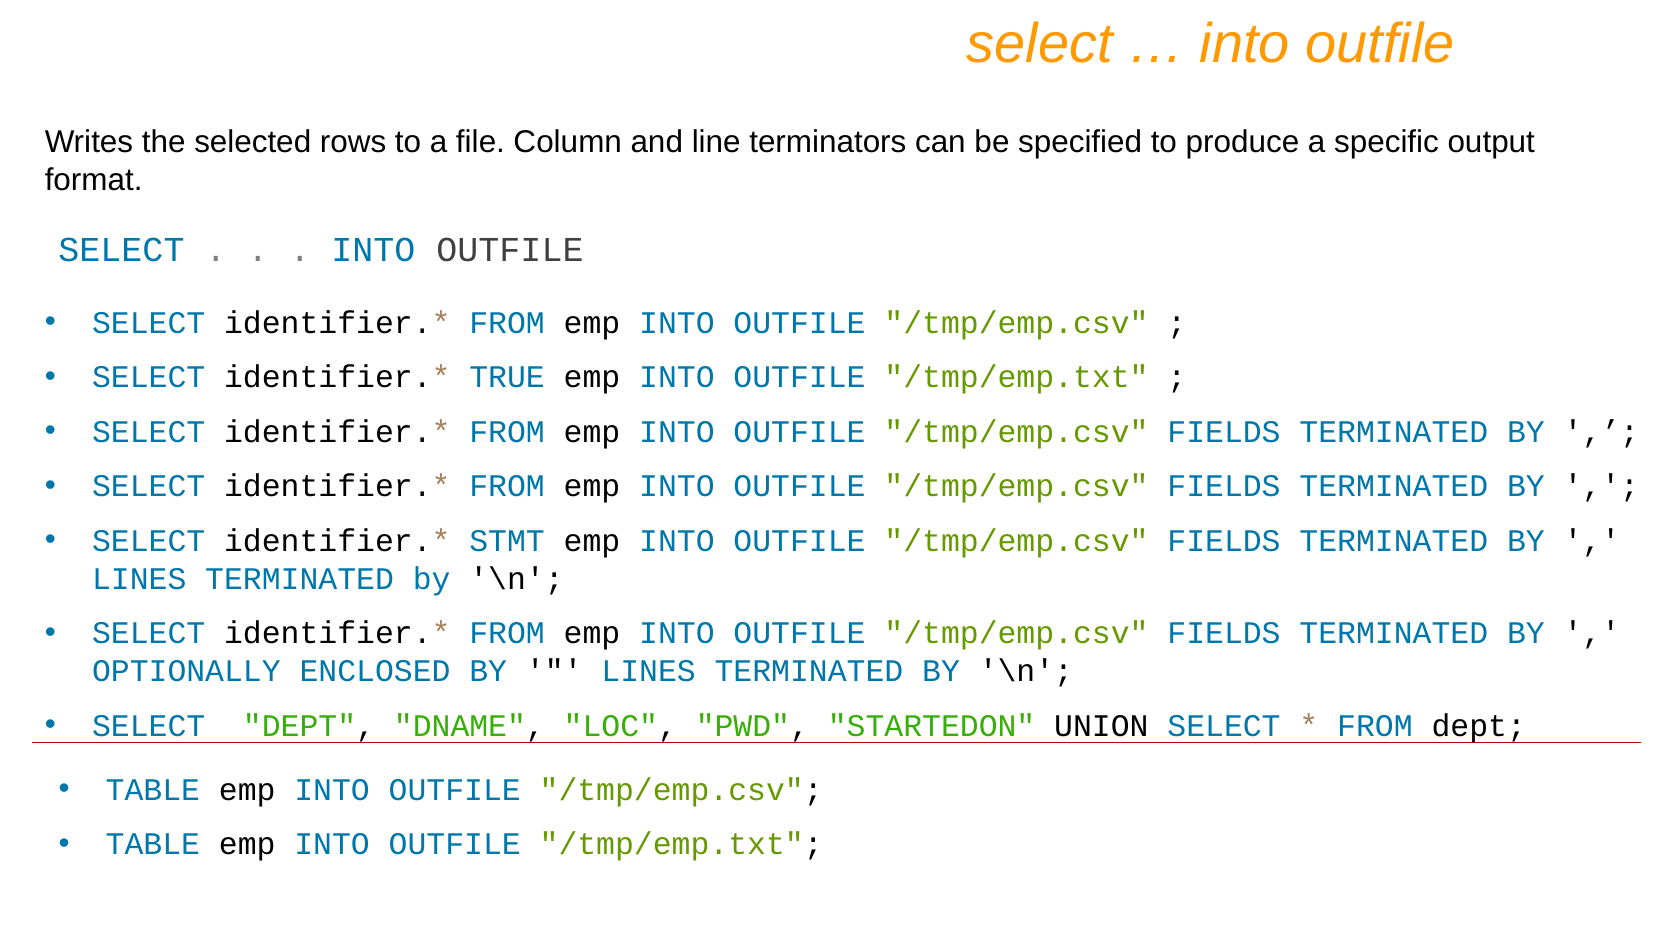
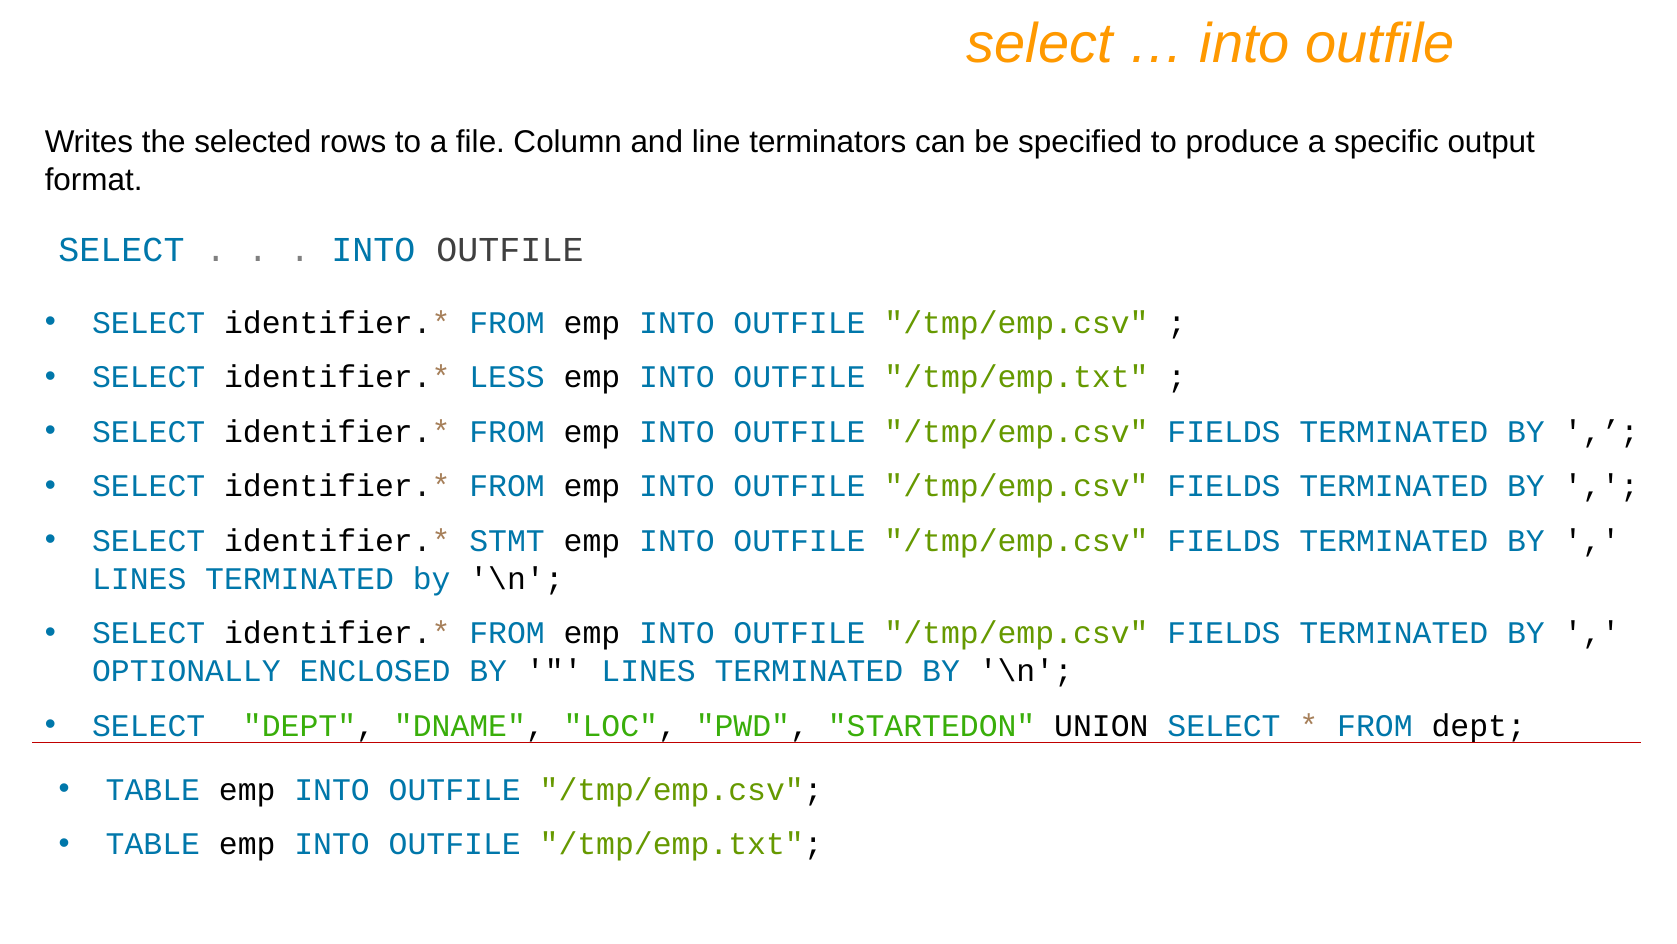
TRUE: TRUE -> LESS
